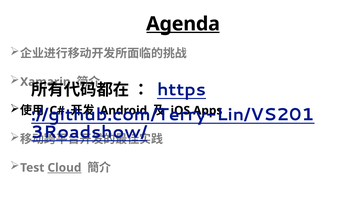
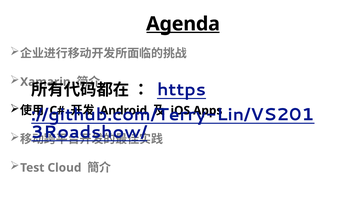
Cloud underline: present -> none
